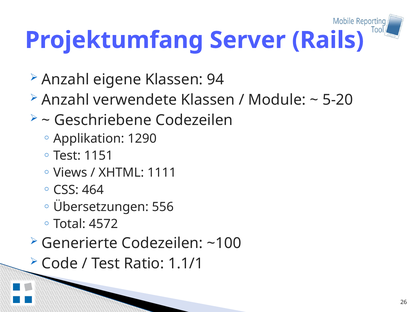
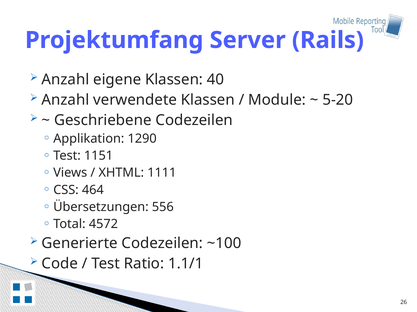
94: 94 -> 40
